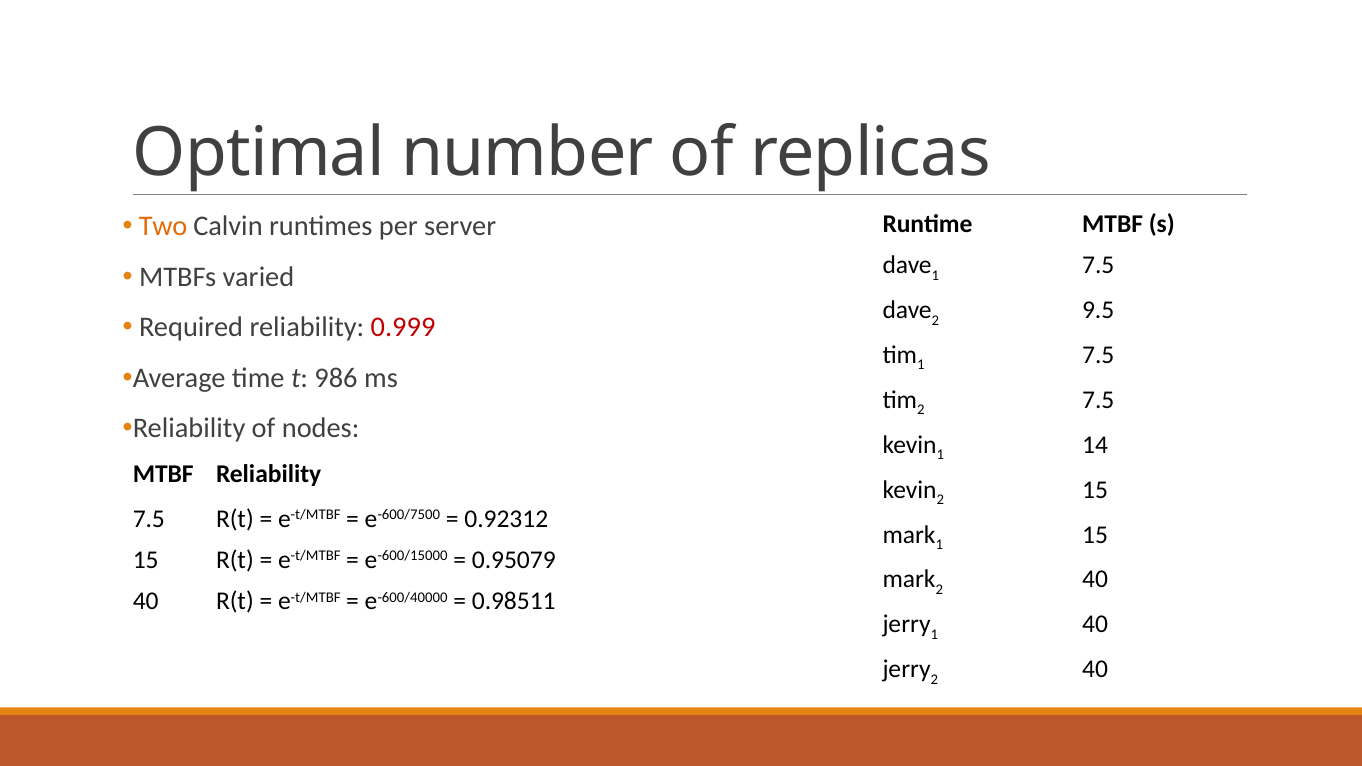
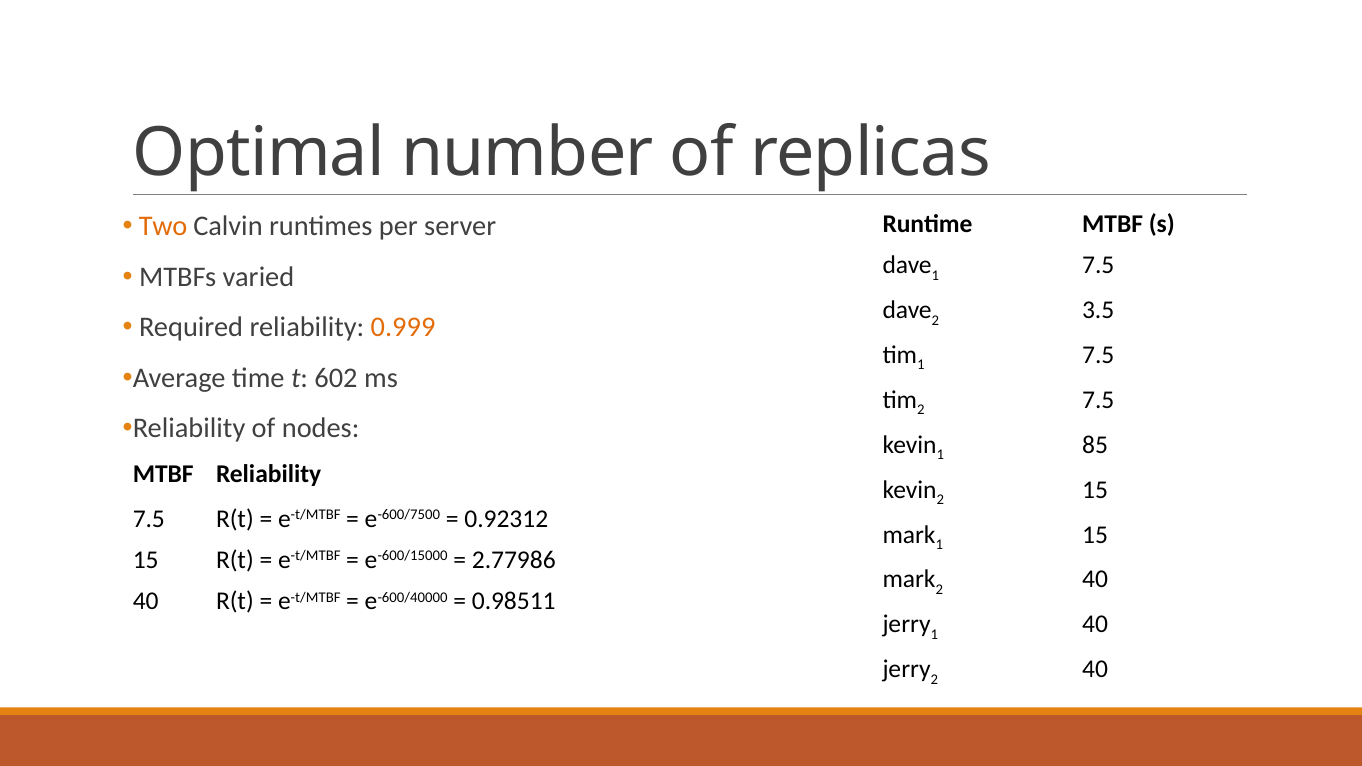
9.5: 9.5 -> 3.5
0.999 colour: red -> orange
986: 986 -> 602
14: 14 -> 85
0.95079: 0.95079 -> 2.77986
